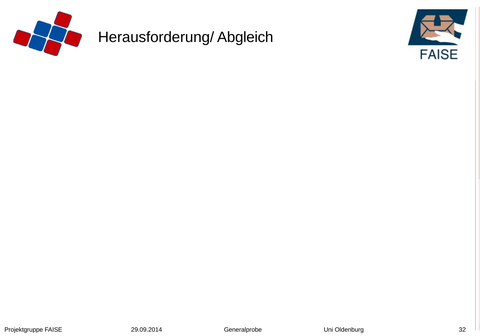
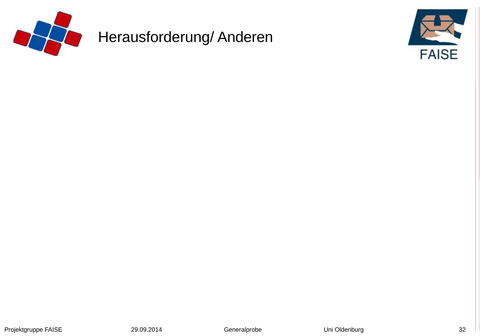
Abgleich: Abgleich -> Anderen
